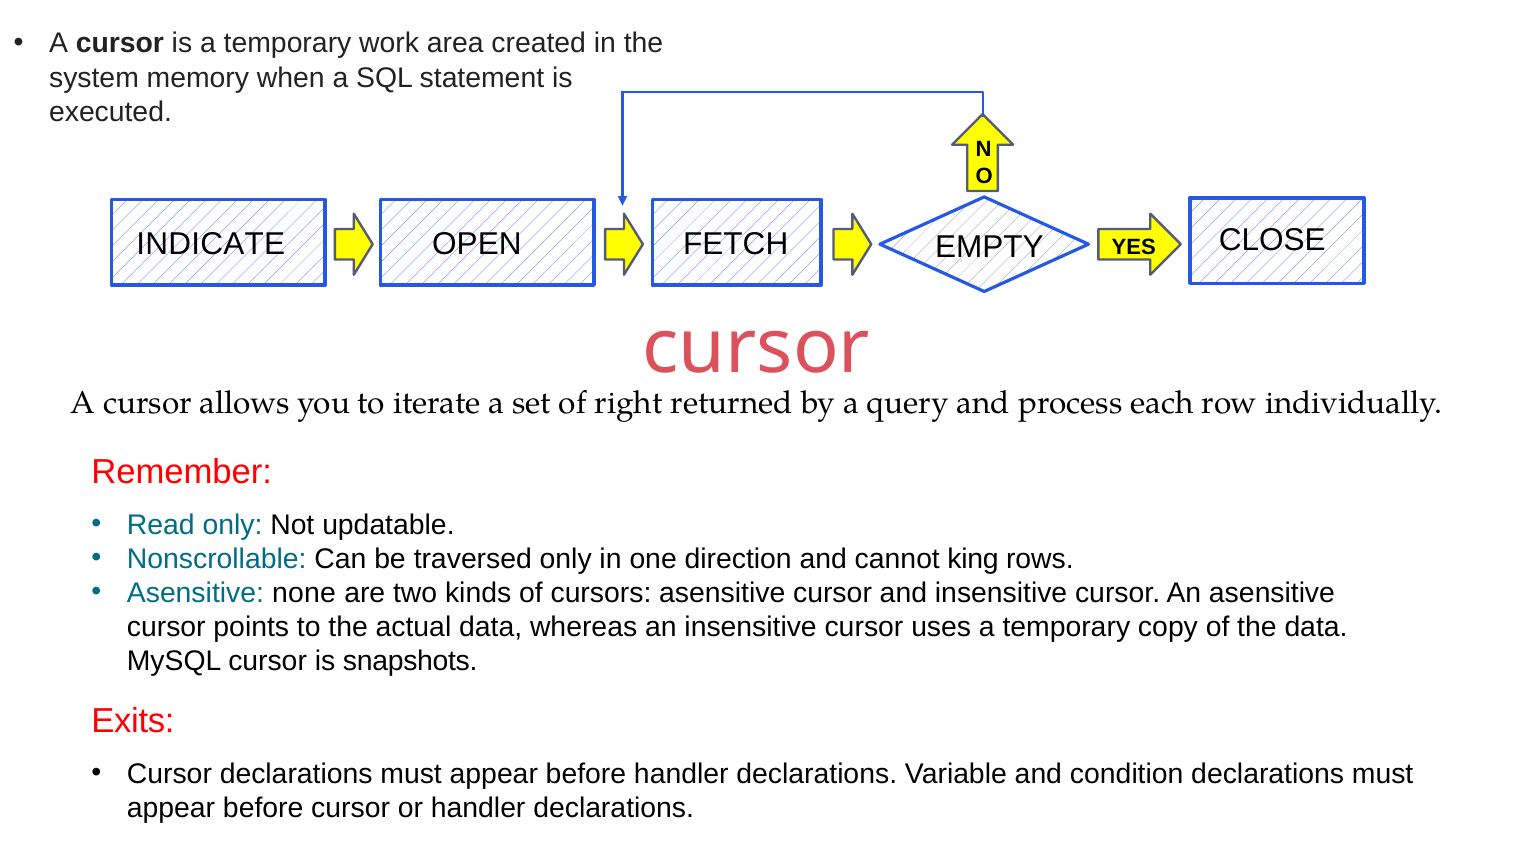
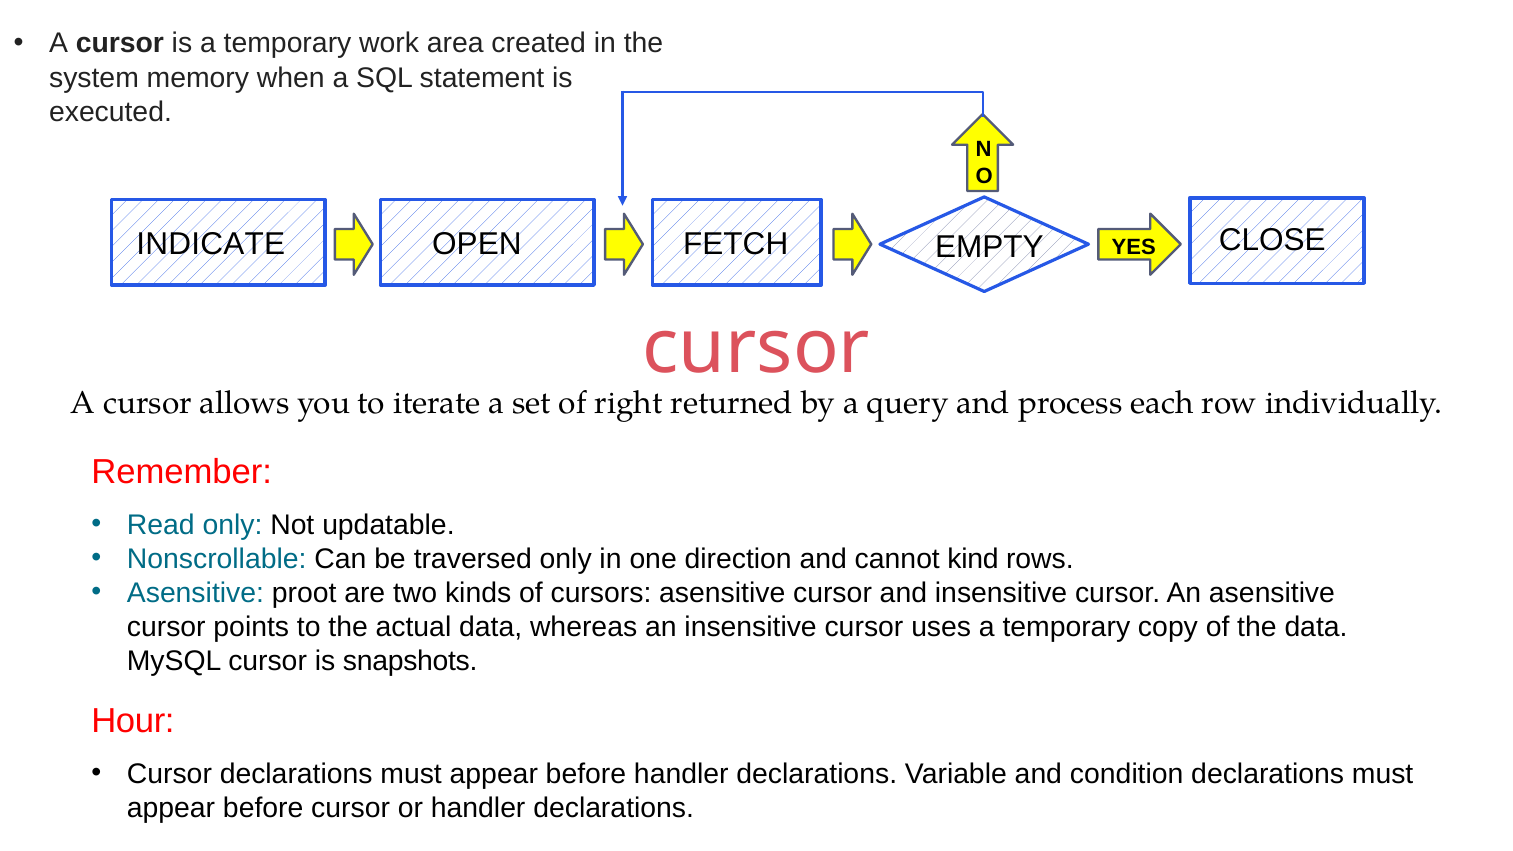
king: king -> kind
none: none -> proot
Exits: Exits -> Hour
